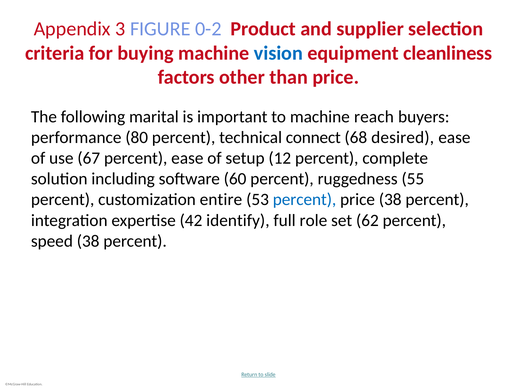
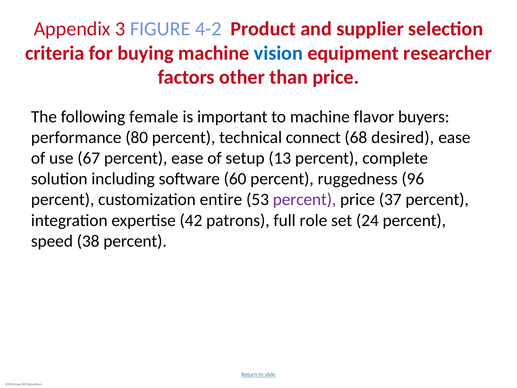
0-2: 0-2 -> 4-2
cleanliness: cleanliness -> researcher
marital: marital -> female
reach: reach -> flavor
12: 12 -> 13
55: 55 -> 96
percent at (305, 200) colour: blue -> purple
price 38: 38 -> 37
identify: identify -> patrons
62: 62 -> 24
